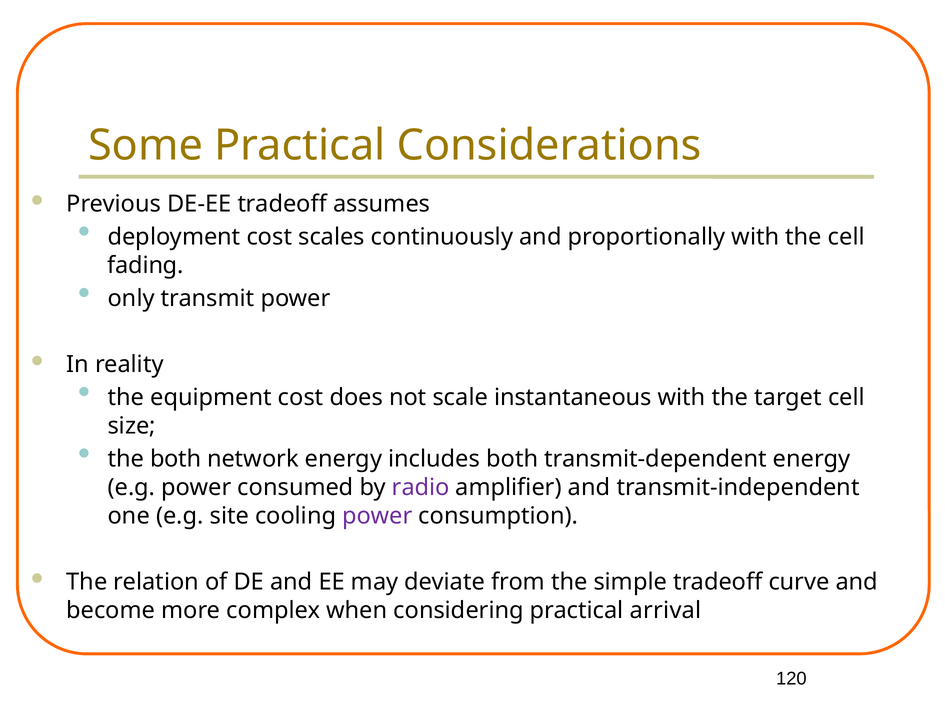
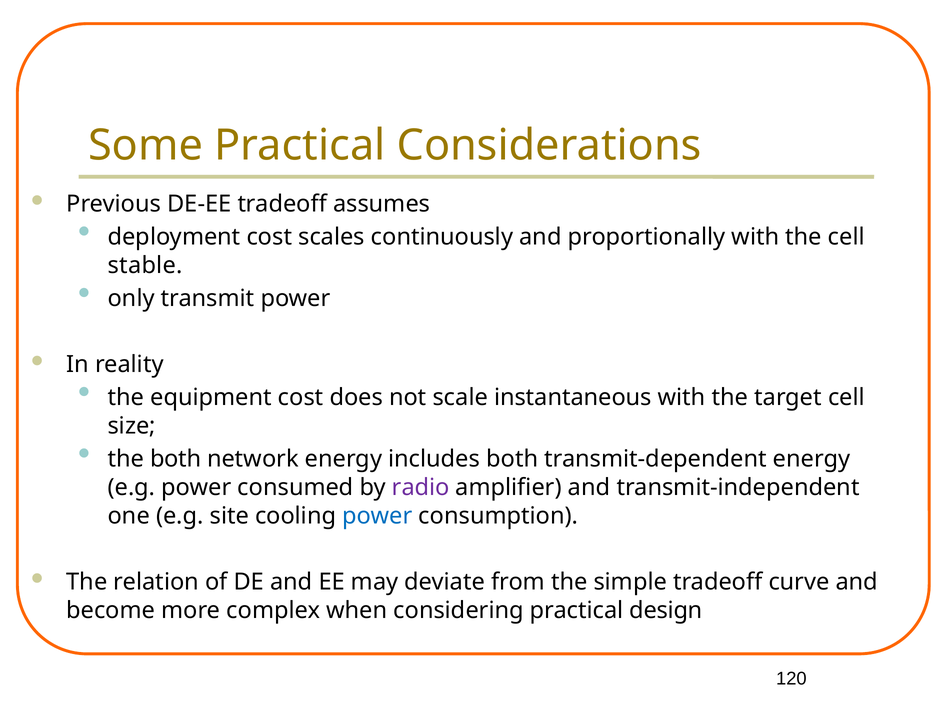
fading: fading -> stable
power at (377, 516) colour: purple -> blue
arrival: arrival -> design
